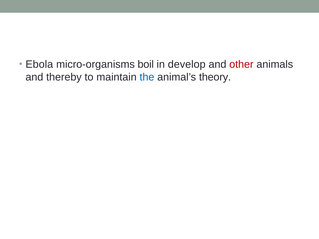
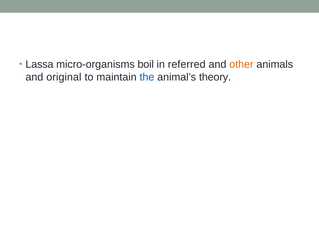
Ebola: Ebola -> Lassa
develop: develop -> referred
other colour: red -> orange
thereby: thereby -> original
